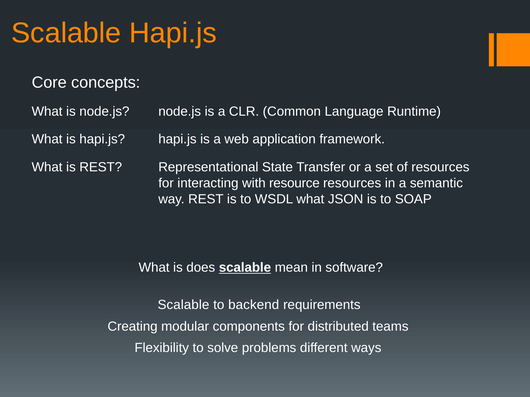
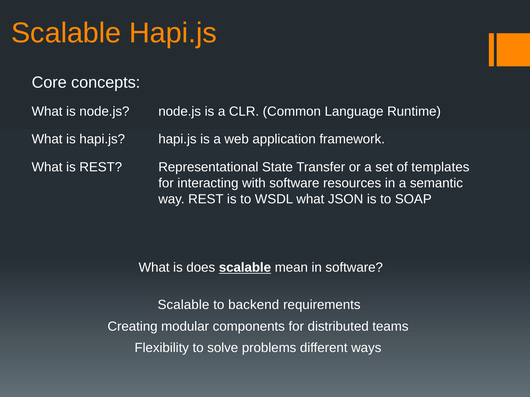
of resources: resources -> templates
with resource: resource -> software
